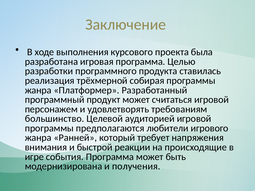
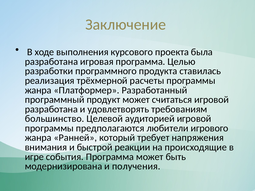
собирая: собирая -> расчеты
персонажем at (51, 109): персонажем -> разработана
